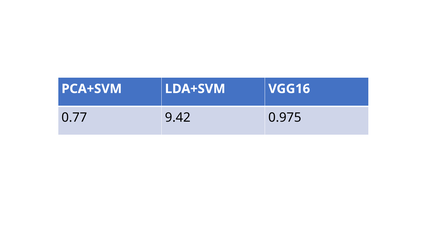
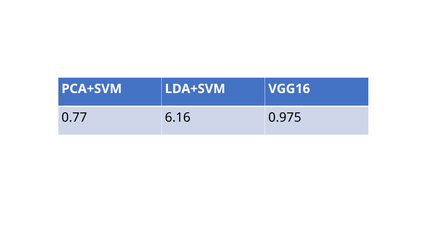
9.42: 9.42 -> 6.16
